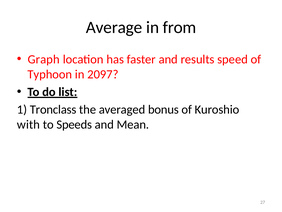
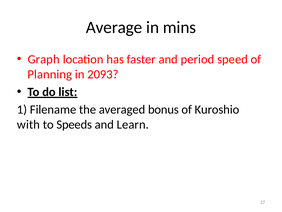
from: from -> mins
results: results -> period
Typhoon: Typhoon -> Planning
2097: 2097 -> 2093
Tronclass: Tronclass -> Filename
Mean: Mean -> Learn
